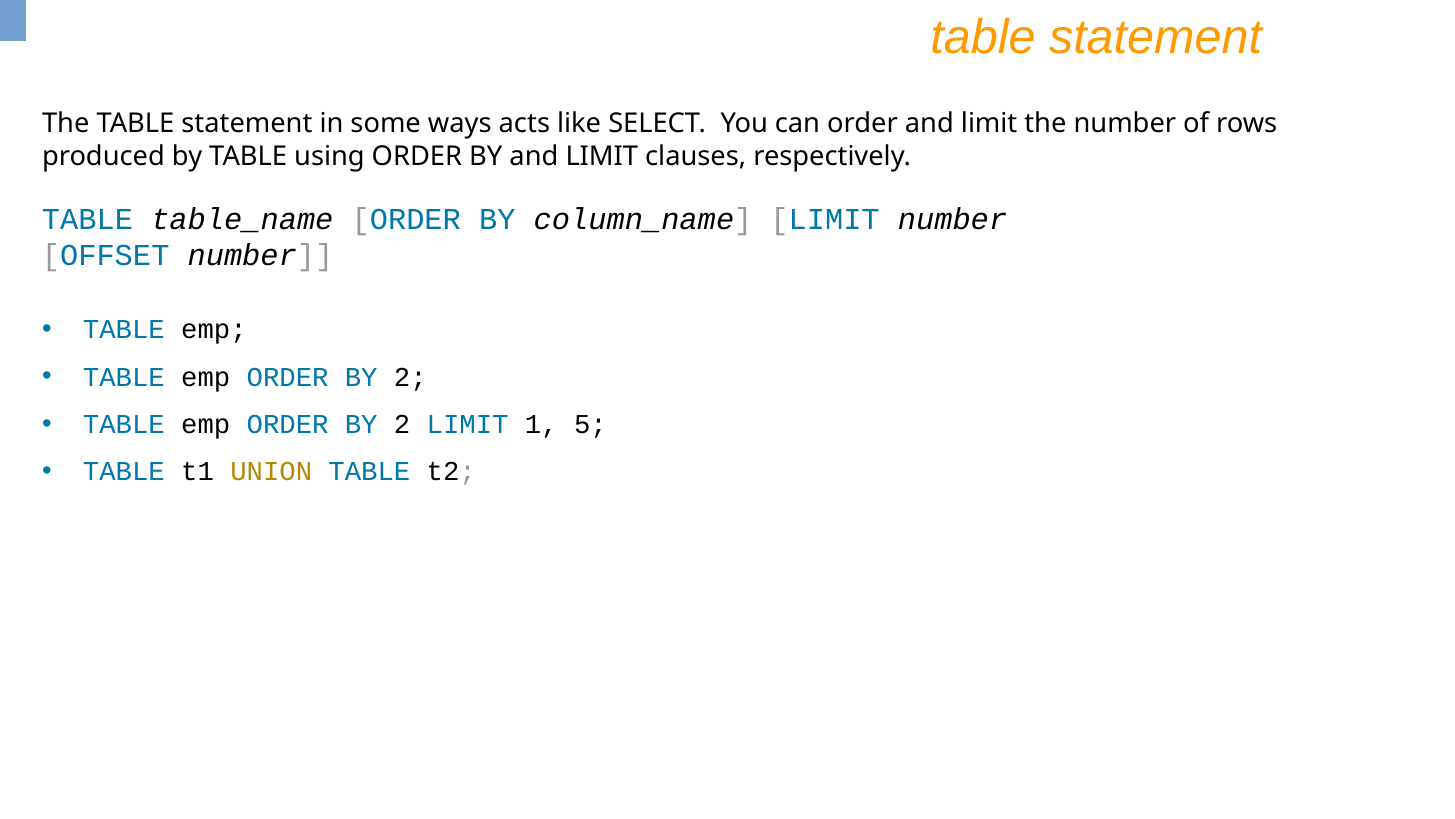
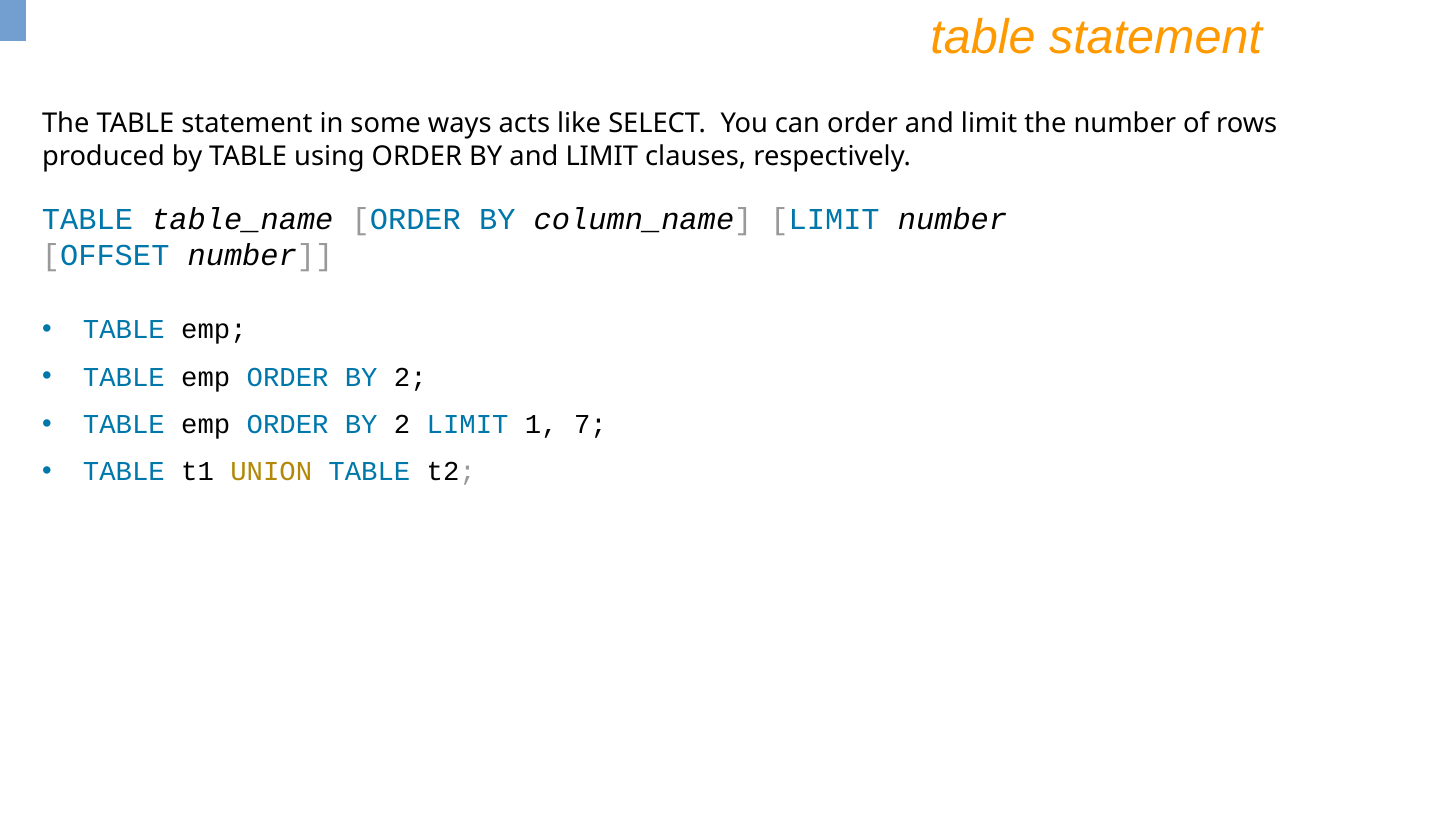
5: 5 -> 7
